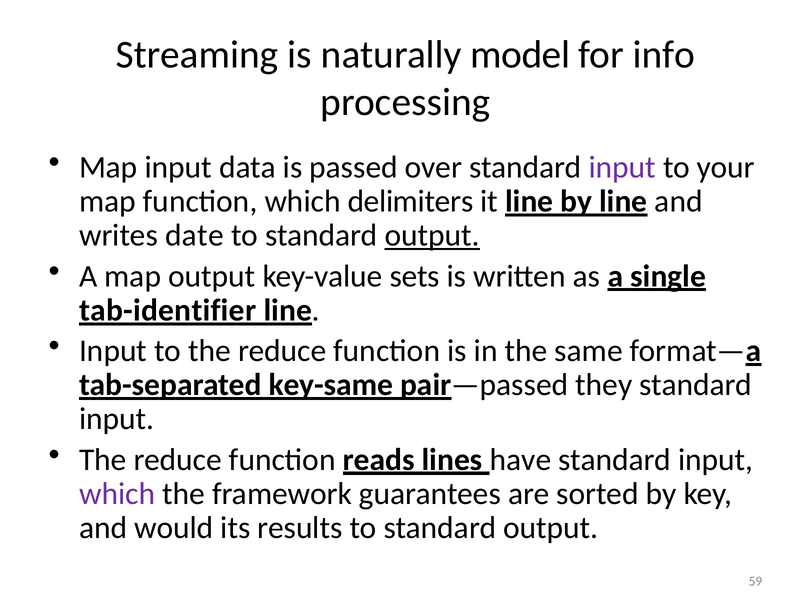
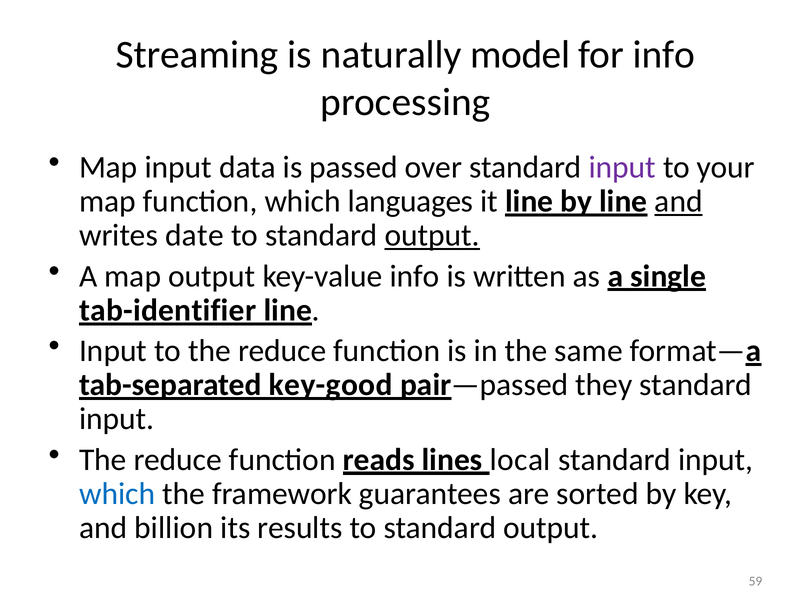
delimiters: delimiters -> languages
and at (679, 201) underline: none -> present
key-value sets: sets -> info
key-same: key-same -> key-good
have: have -> local
which at (117, 493) colour: purple -> blue
would: would -> billion
